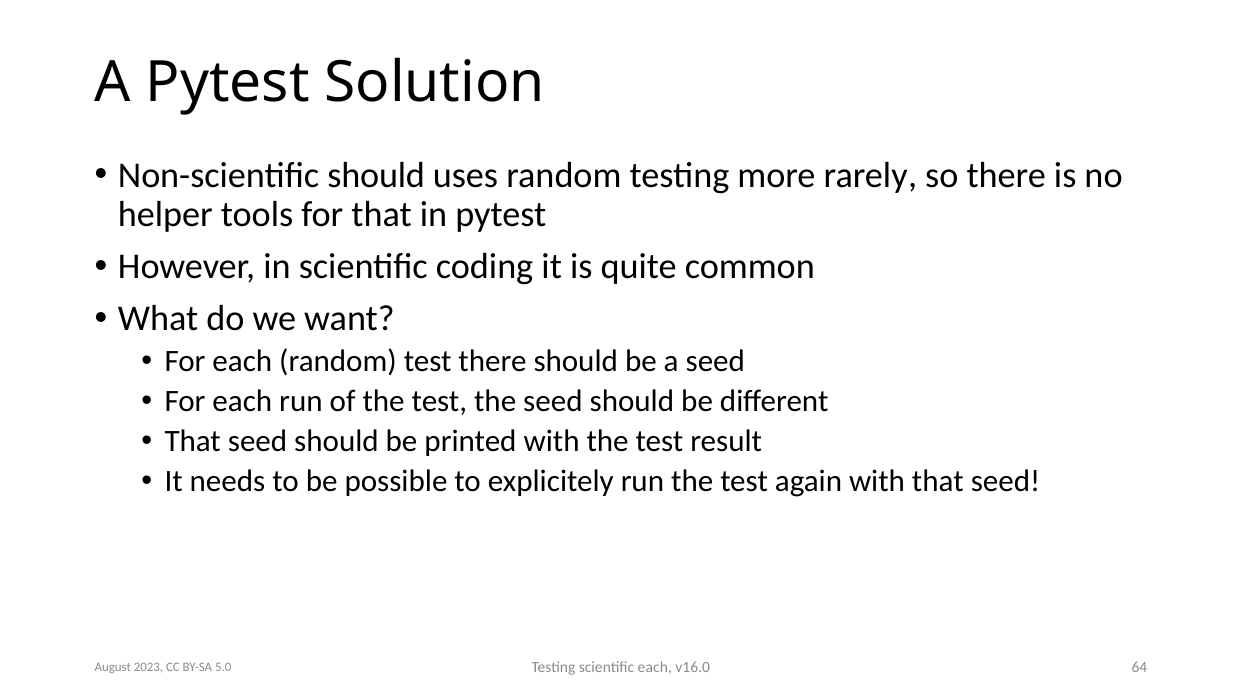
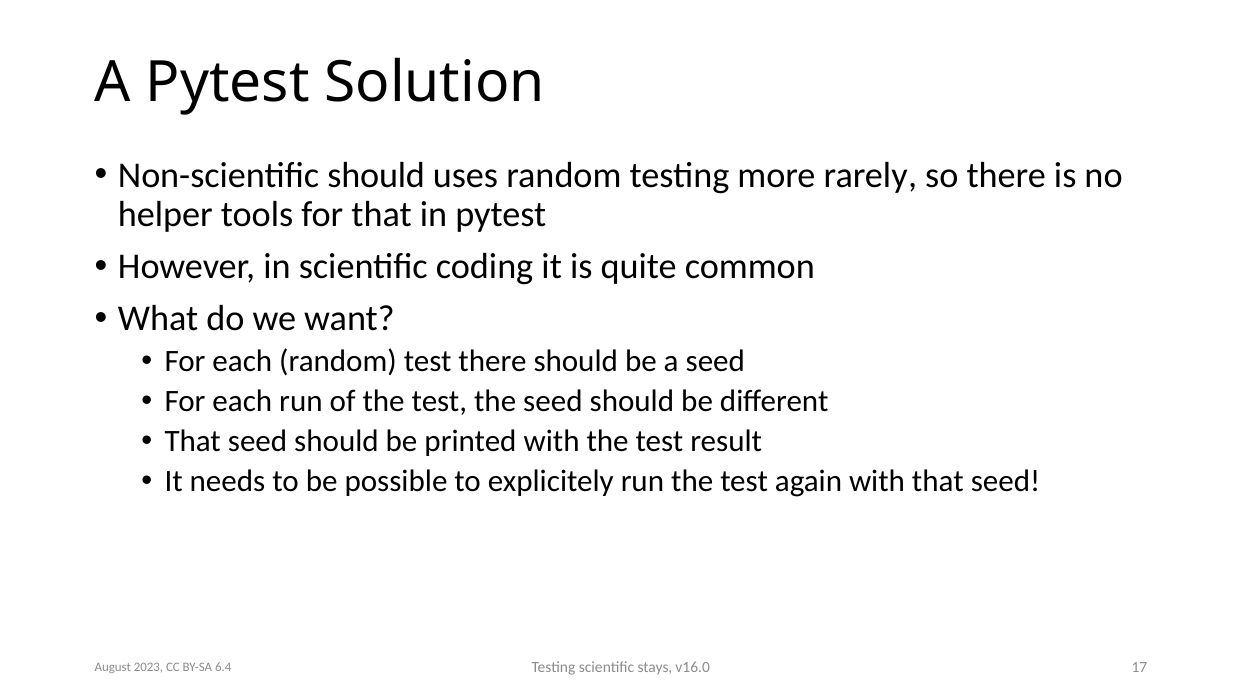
scientific each: each -> stays
64: 64 -> 17
5.0: 5.0 -> 6.4
